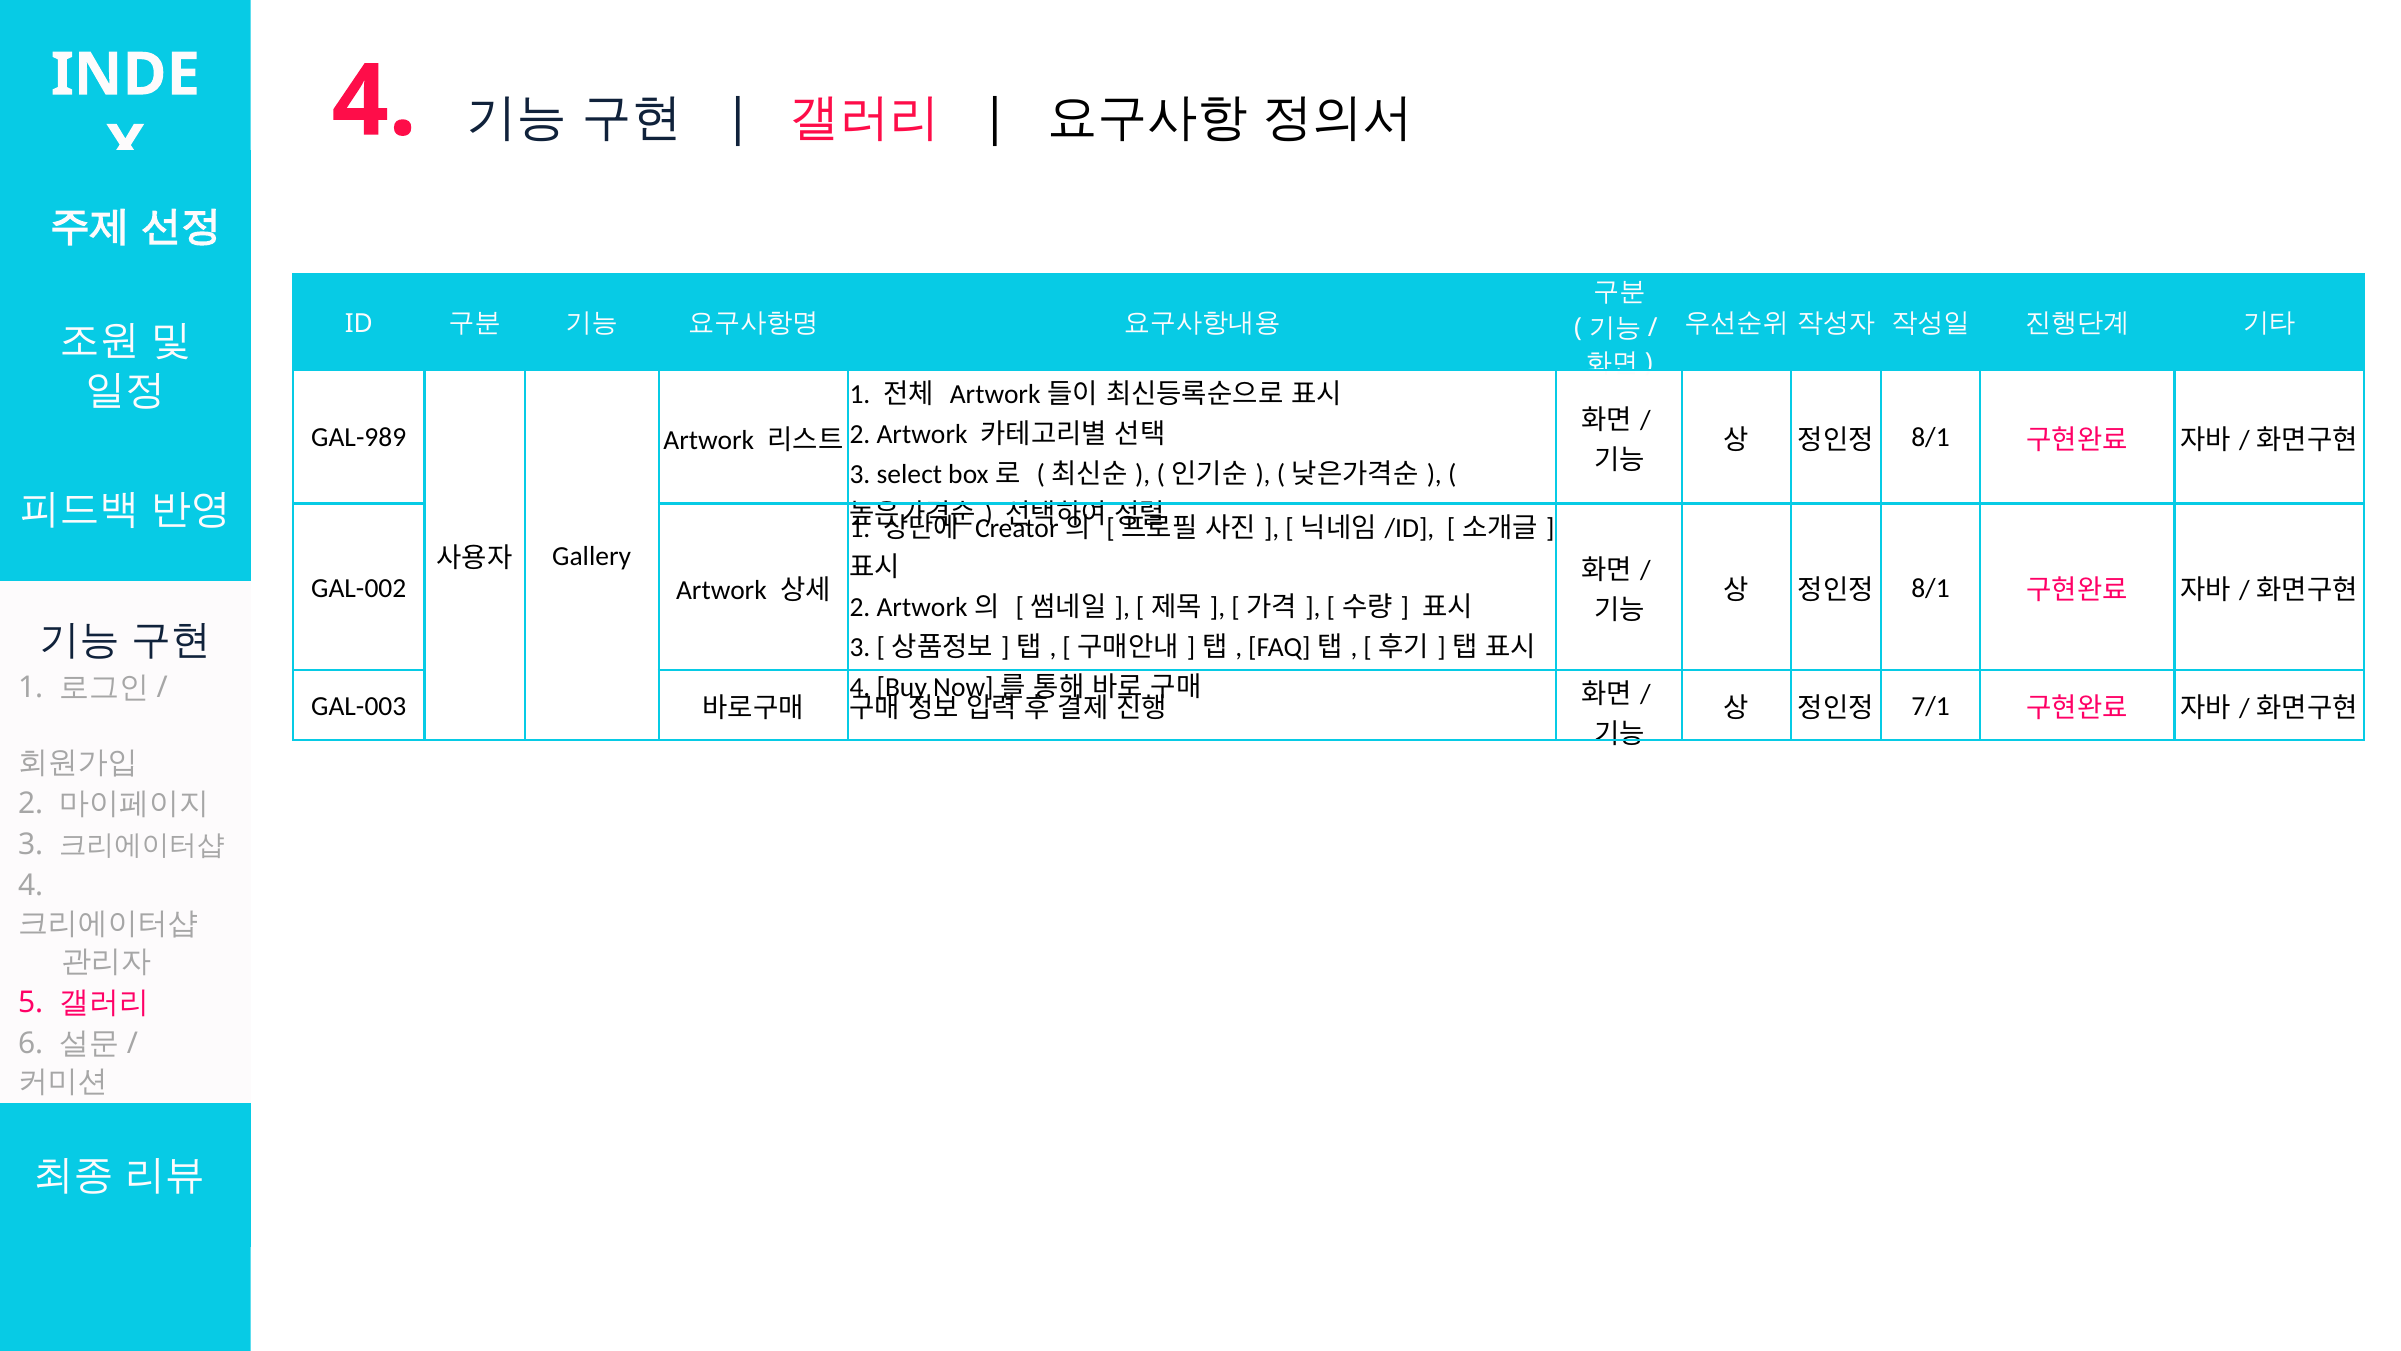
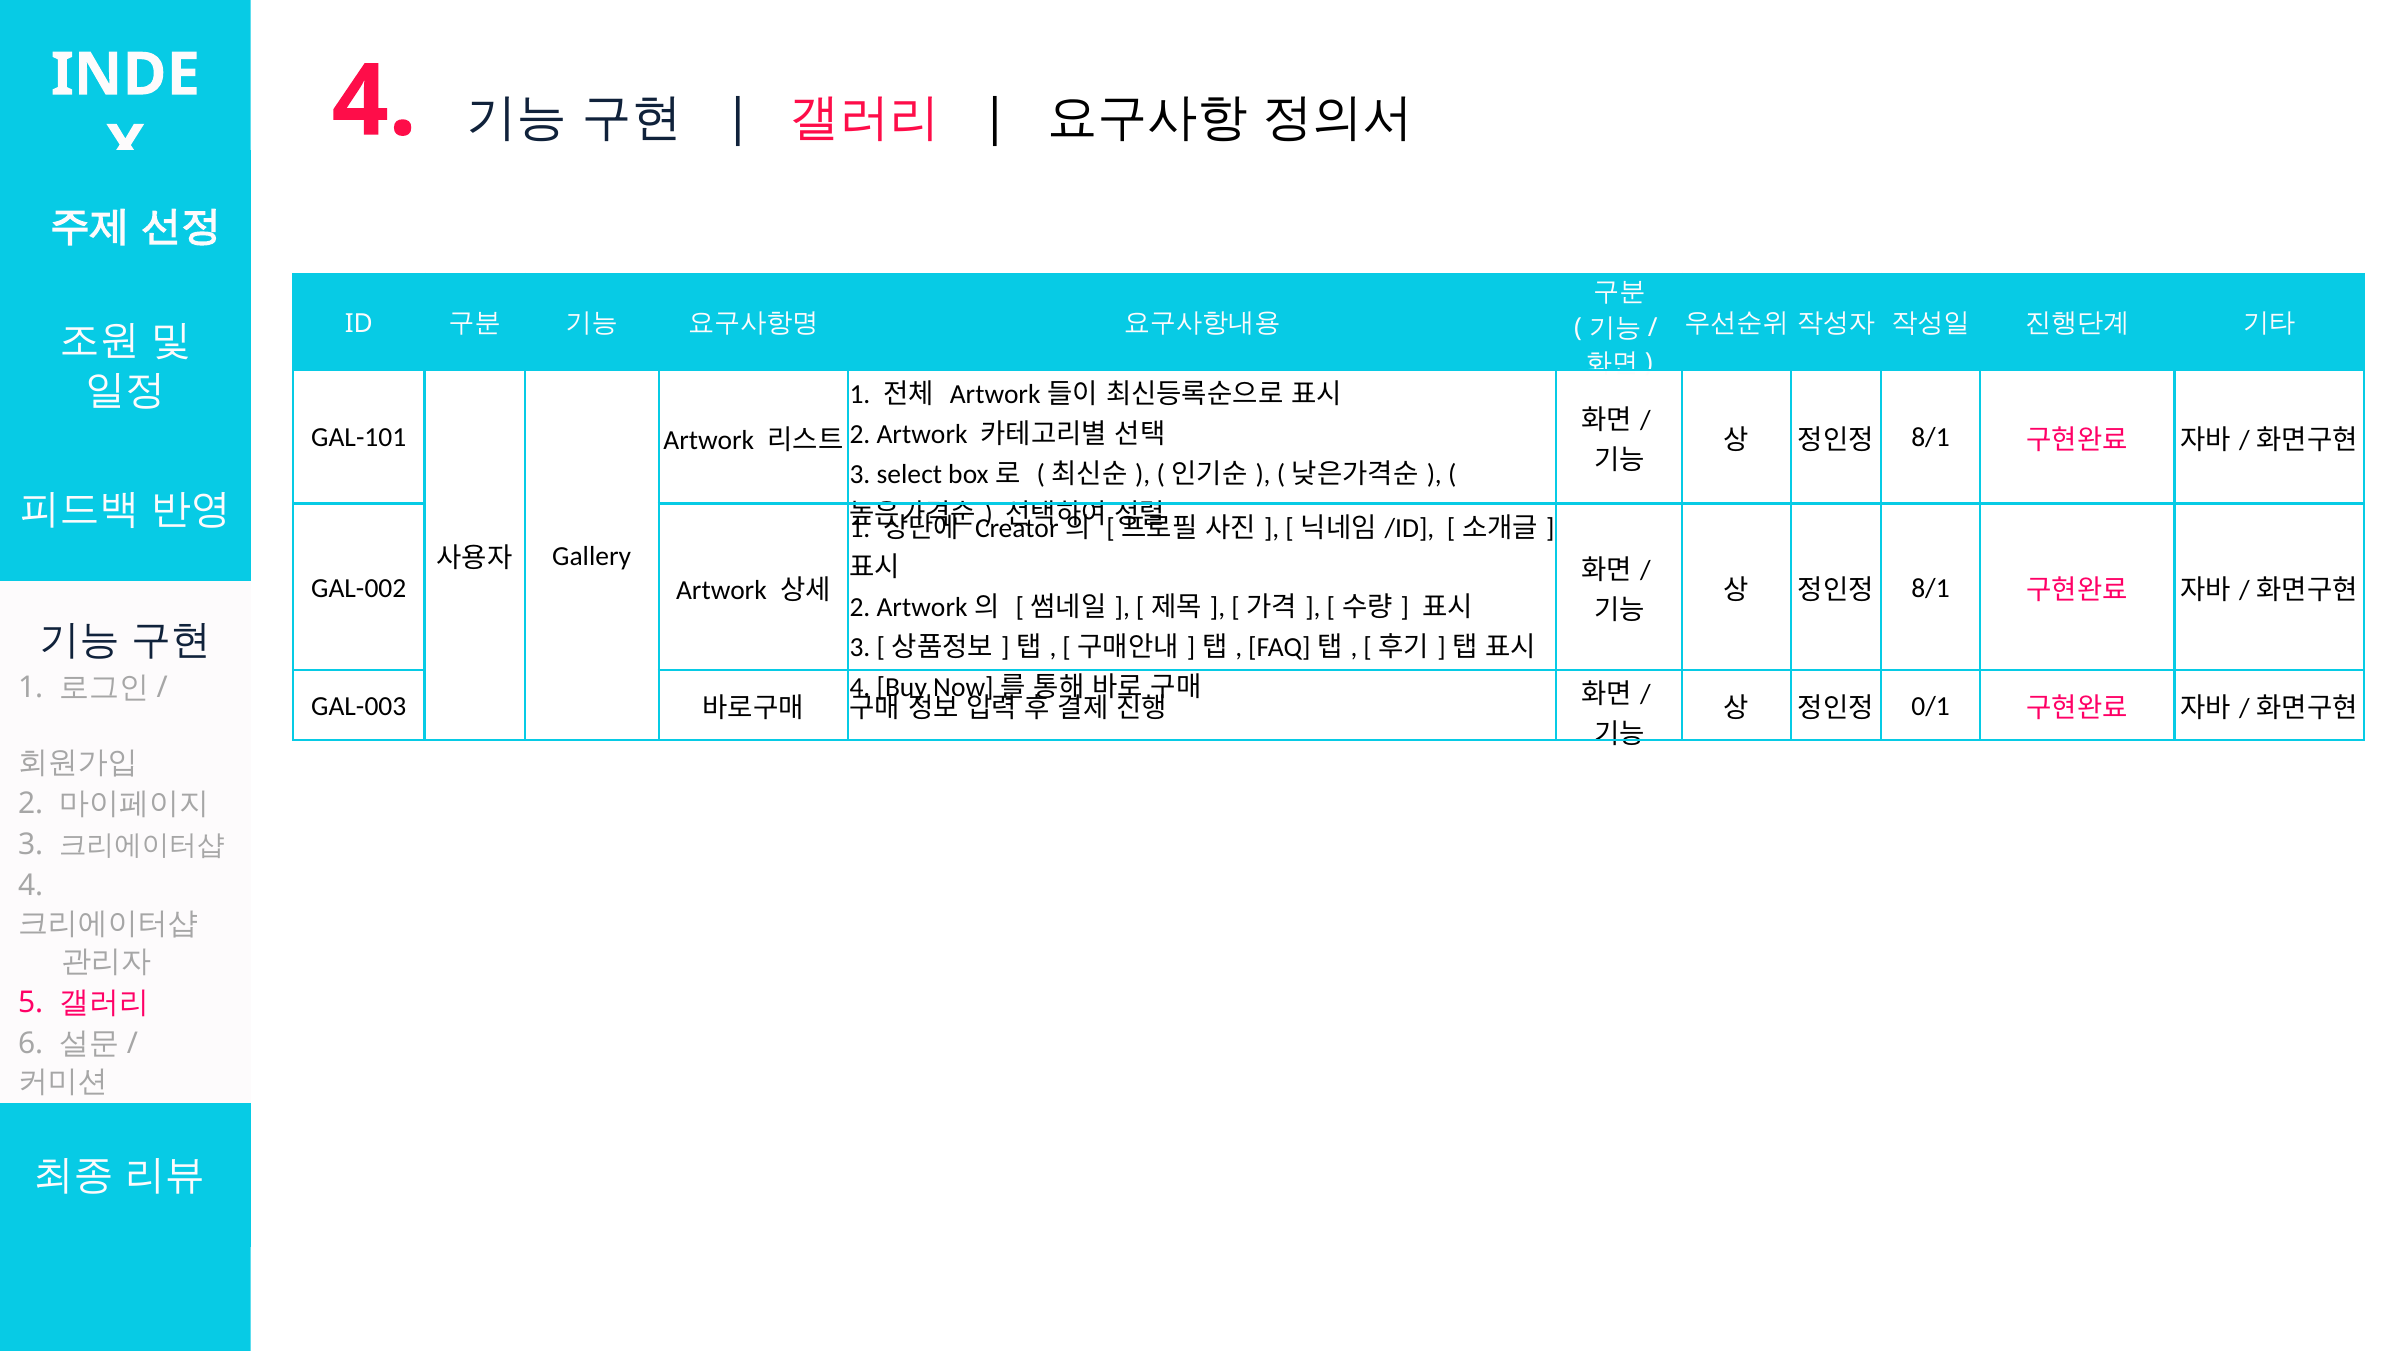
GAL-989: GAL-989 -> GAL-101
7/1: 7/1 -> 0/1
